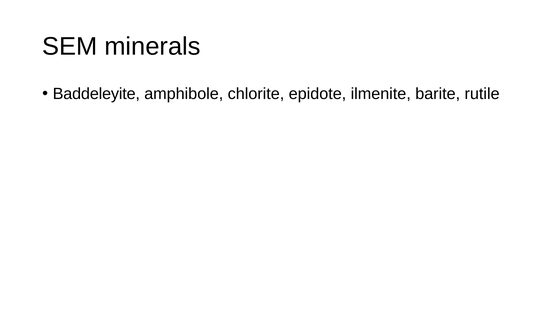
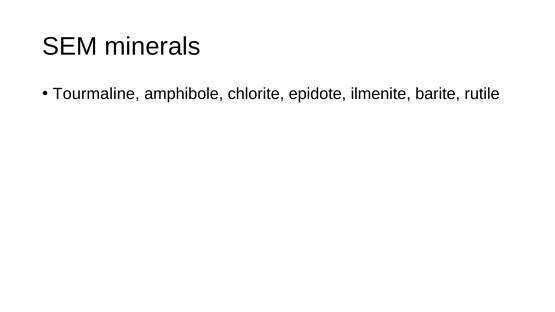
Baddeleyite: Baddeleyite -> Tourmaline
